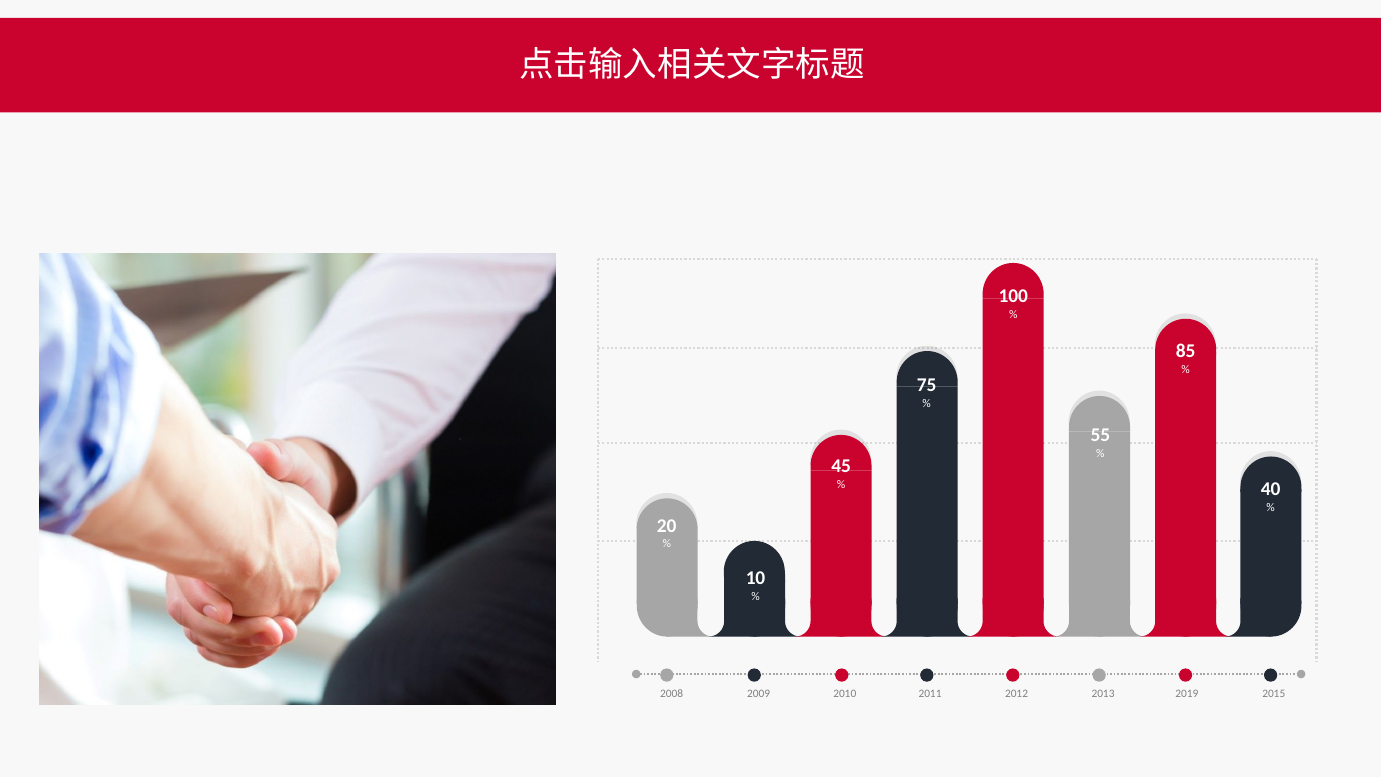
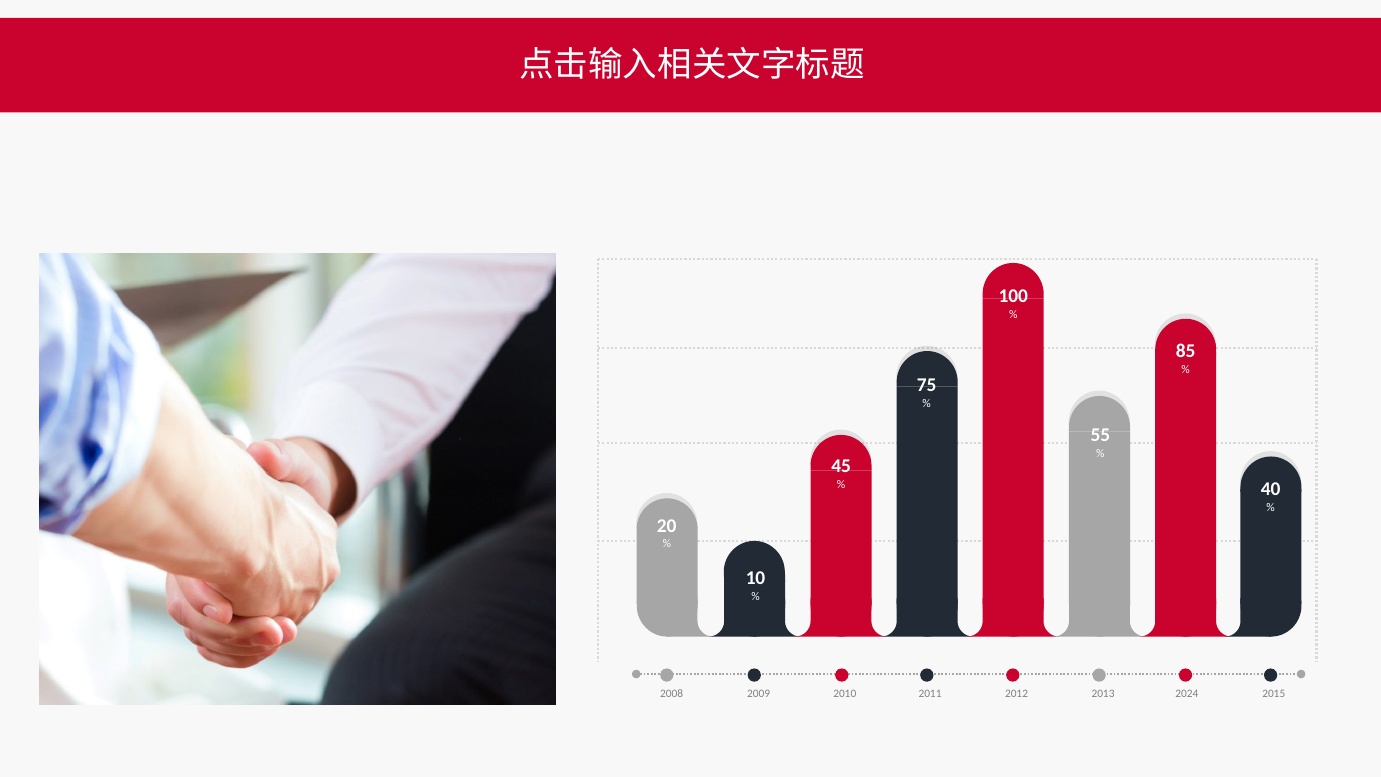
2019: 2019 -> 2024
